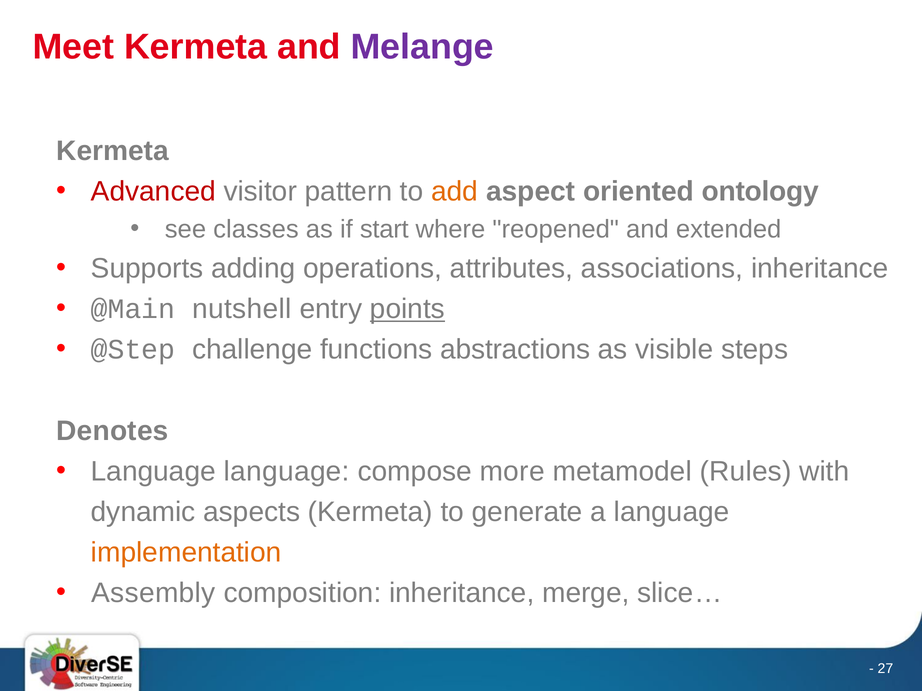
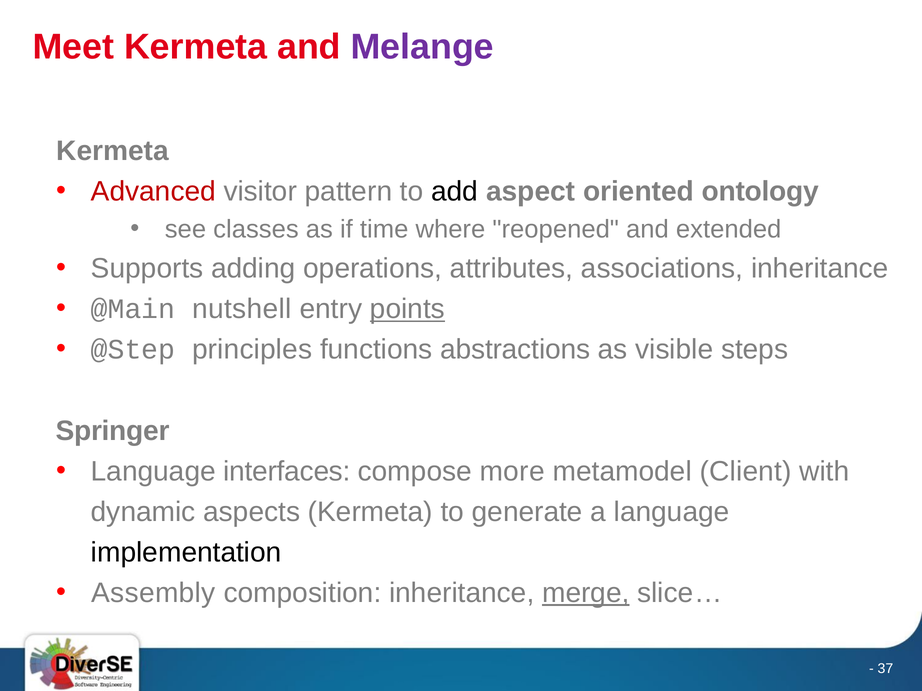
add colour: orange -> black
start: start -> time
challenge: challenge -> principles
Denotes: Denotes -> Springer
Language language: language -> interfaces
Rules: Rules -> Client
implementation colour: orange -> black
merge underline: none -> present
27: 27 -> 37
